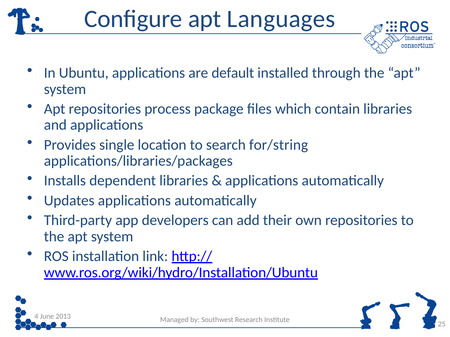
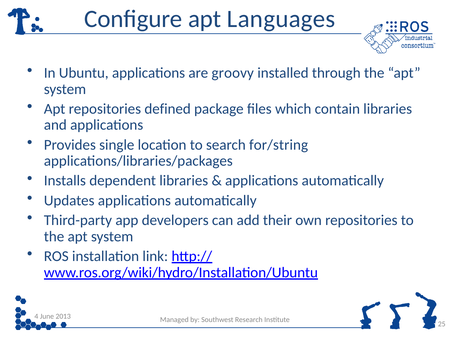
default: default -> groovy
process: process -> defined
